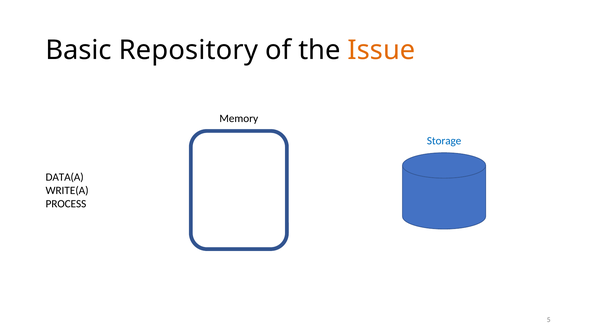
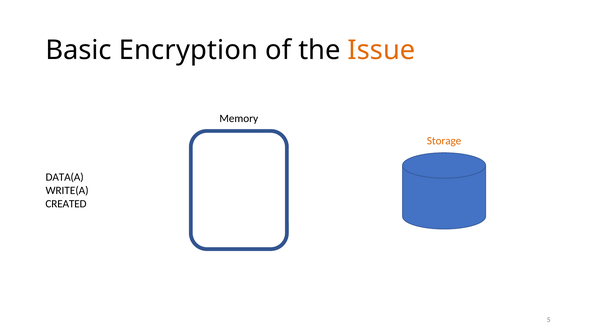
Repository: Repository -> Encryption
Storage colour: blue -> orange
PROCESS: PROCESS -> CREATED
